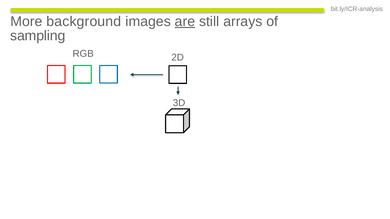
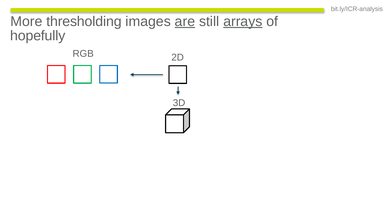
background: background -> thresholding
arrays underline: none -> present
sampling: sampling -> hopefully
